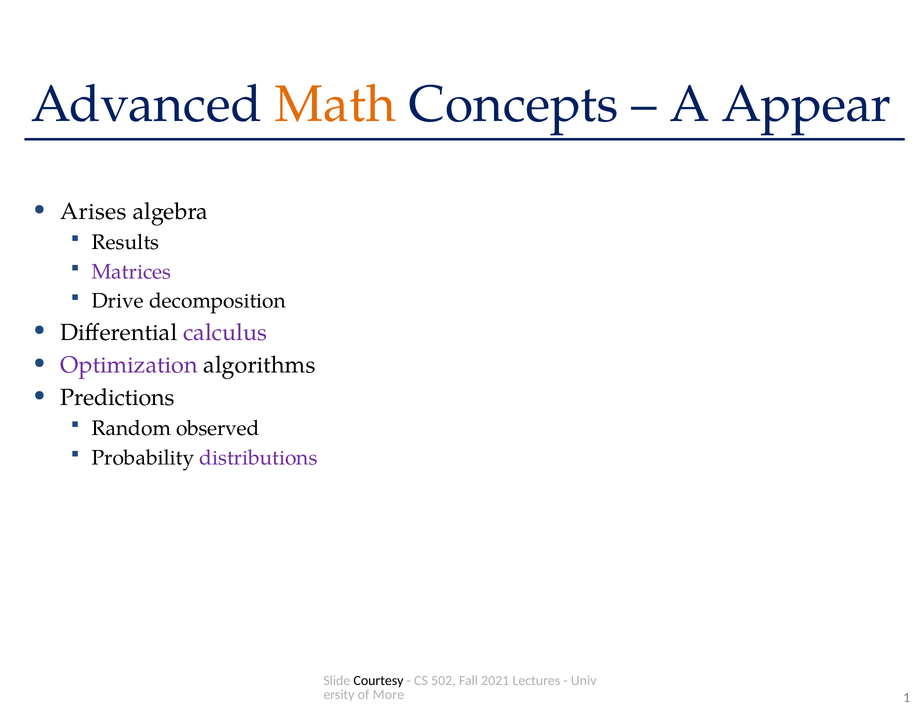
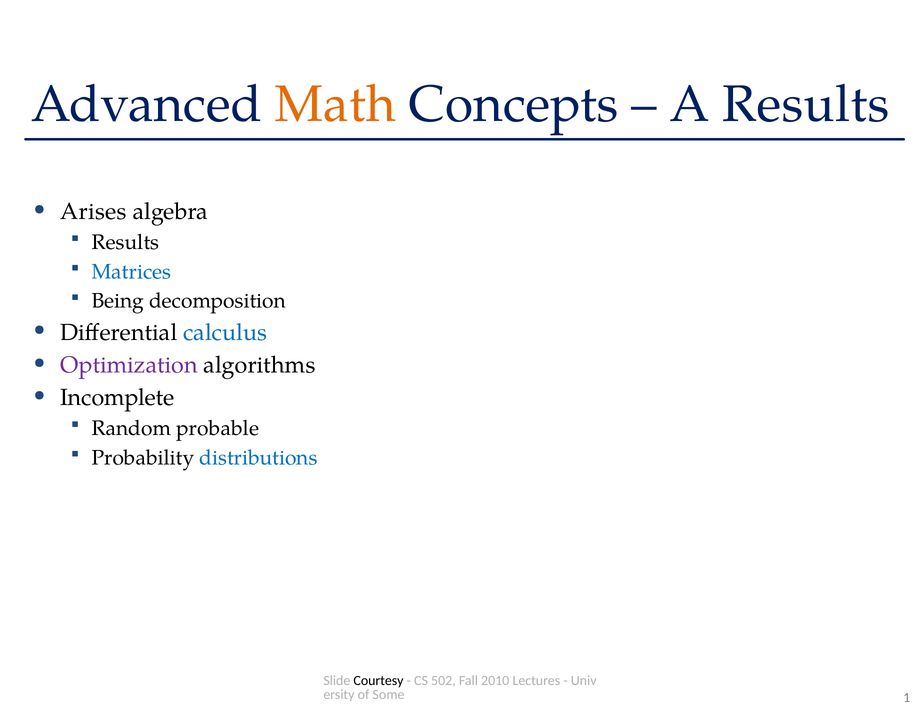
A Appear: Appear -> Results
Matrices colour: purple -> blue
Drive: Drive -> Being
calculus colour: purple -> blue
Predictions: Predictions -> Incomplete
observed: observed -> probable
distributions colour: purple -> blue
2021: 2021 -> 2010
More: More -> Some
